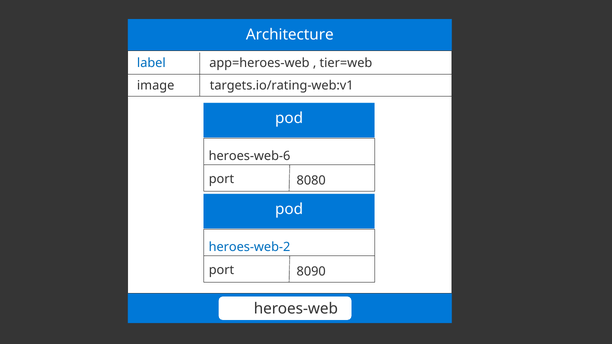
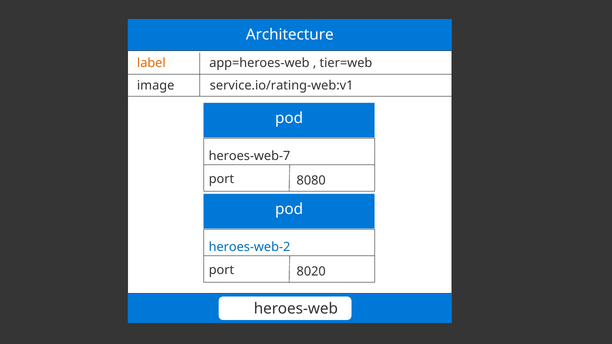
label colour: blue -> orange
targets.io/rating-web:v1: targets.io/rating-web:v1 -> service.io/rating-web:v1
heroes-web-6: heroes-web-6 -> heroes-web-7
8090: 8090 -> 8020
